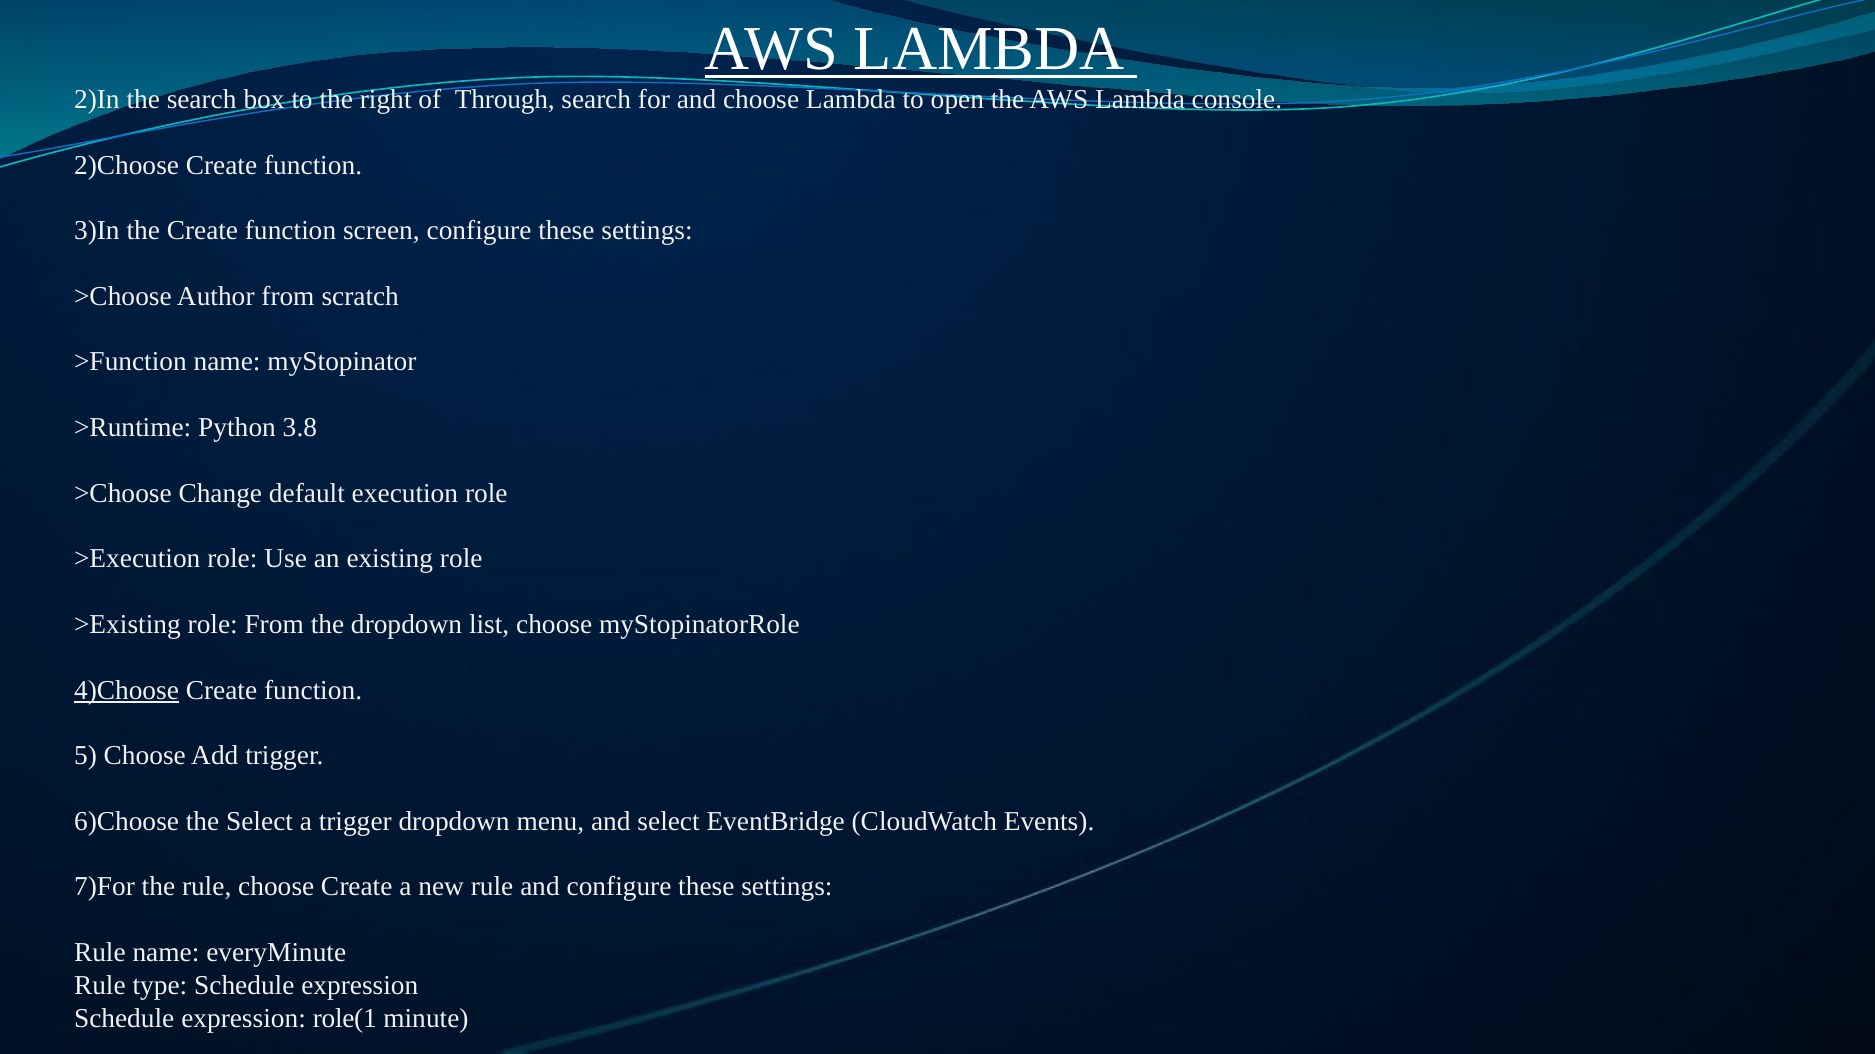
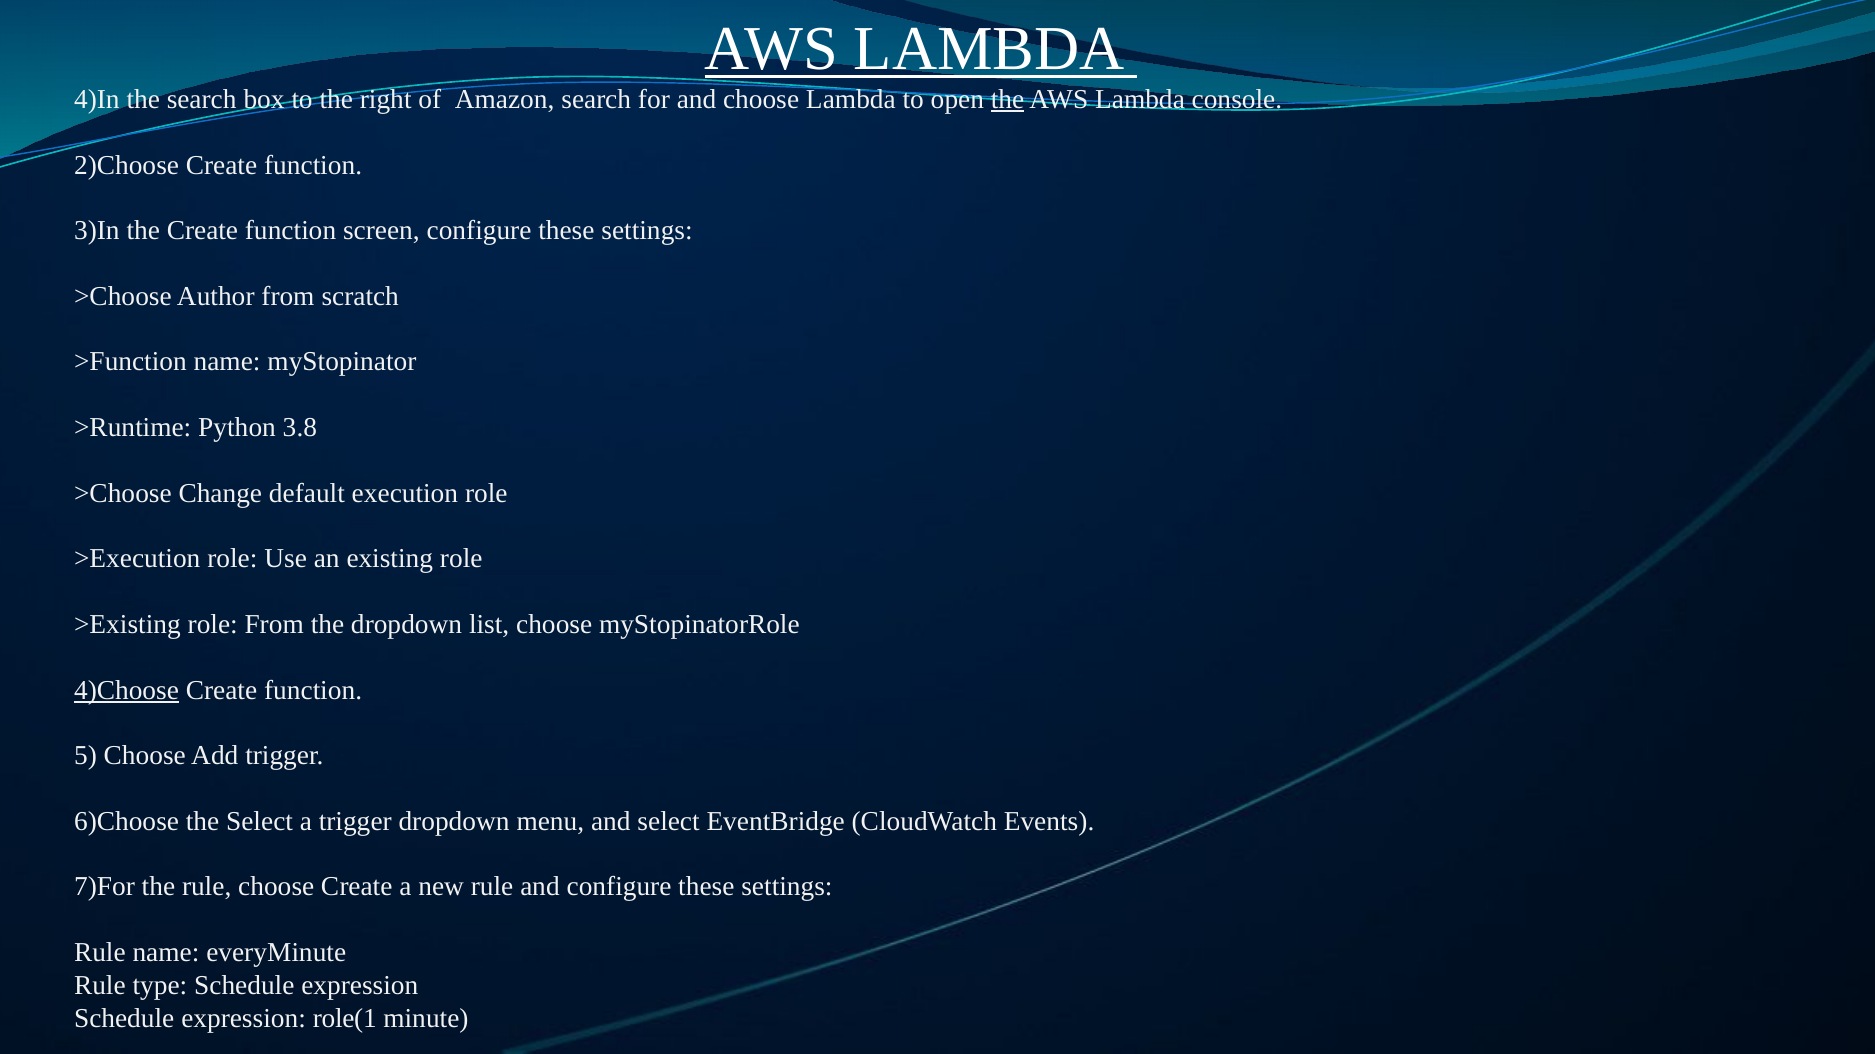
2)In: 2)In -> 4)In
Through: Through -> Amazon
the at (1008, 99) underline: none -> present
